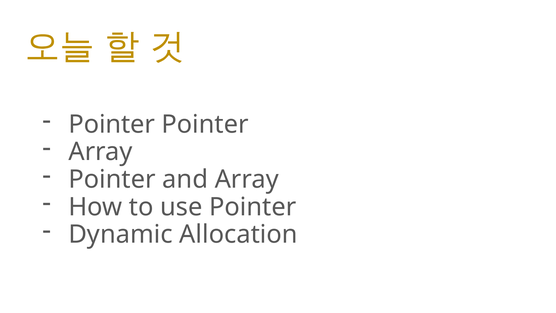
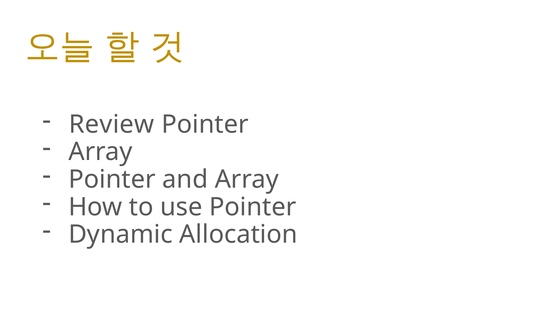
Pointer at (112, 124): Pointer -> Review
